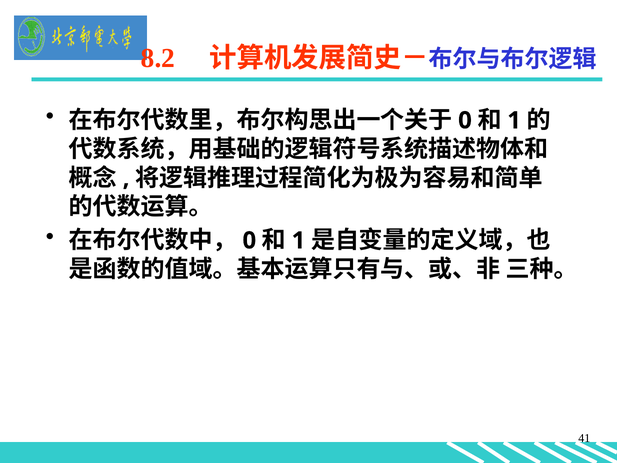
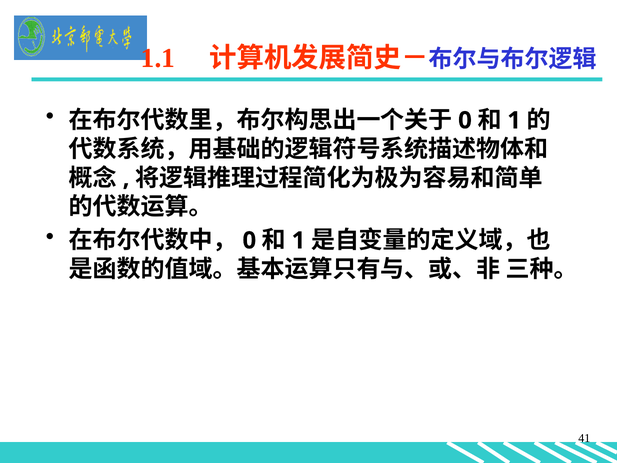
8.2: 8.2 -> 1.1
